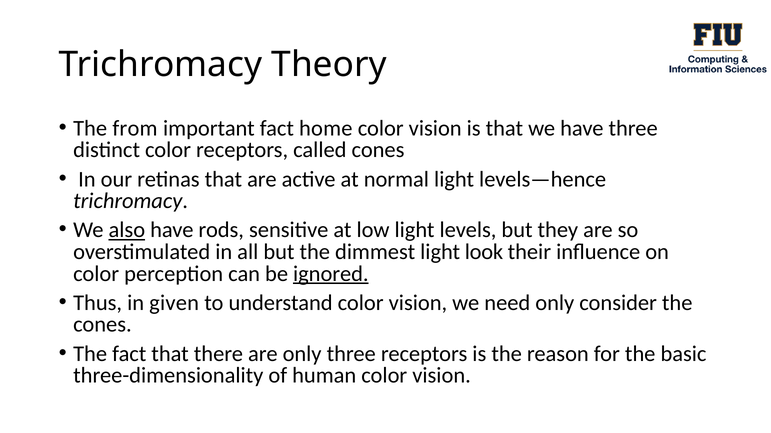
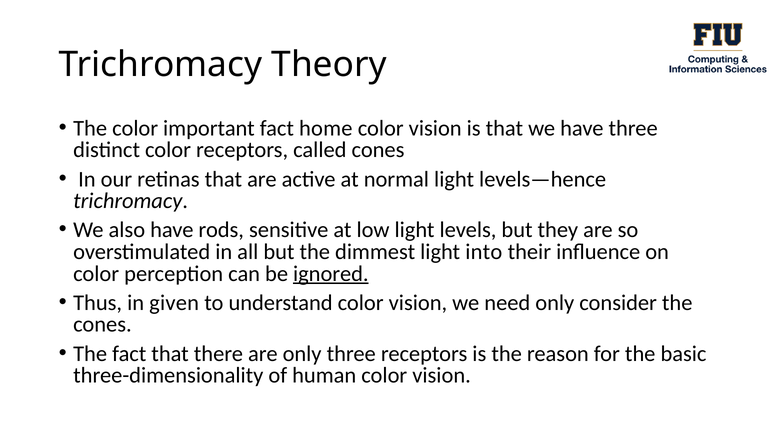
The from: from -> color
also underline: present -> none
look: look -> into
